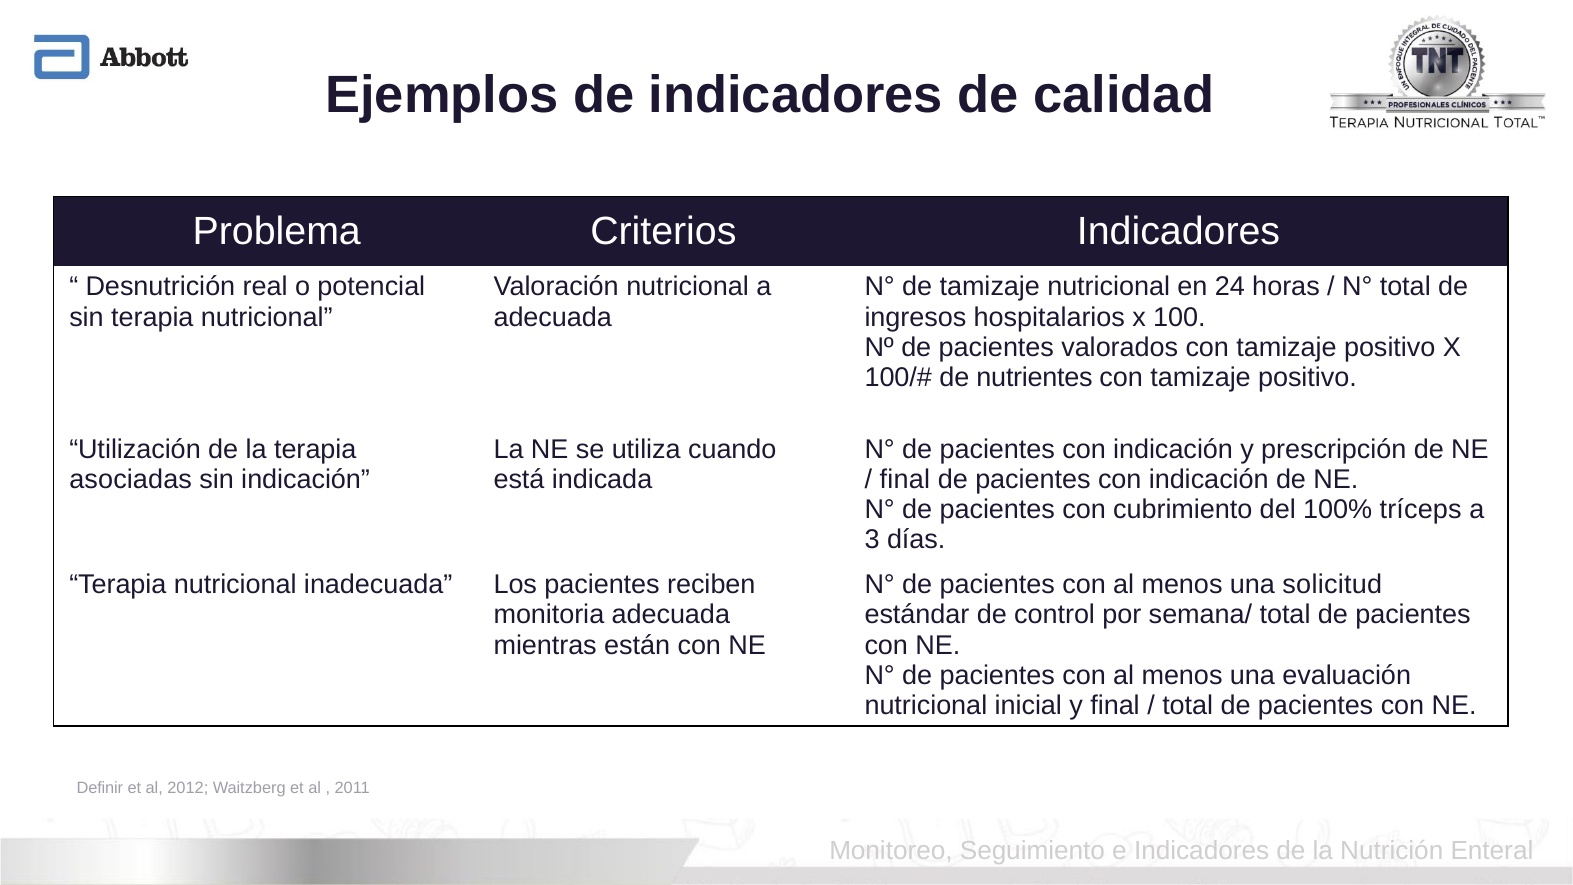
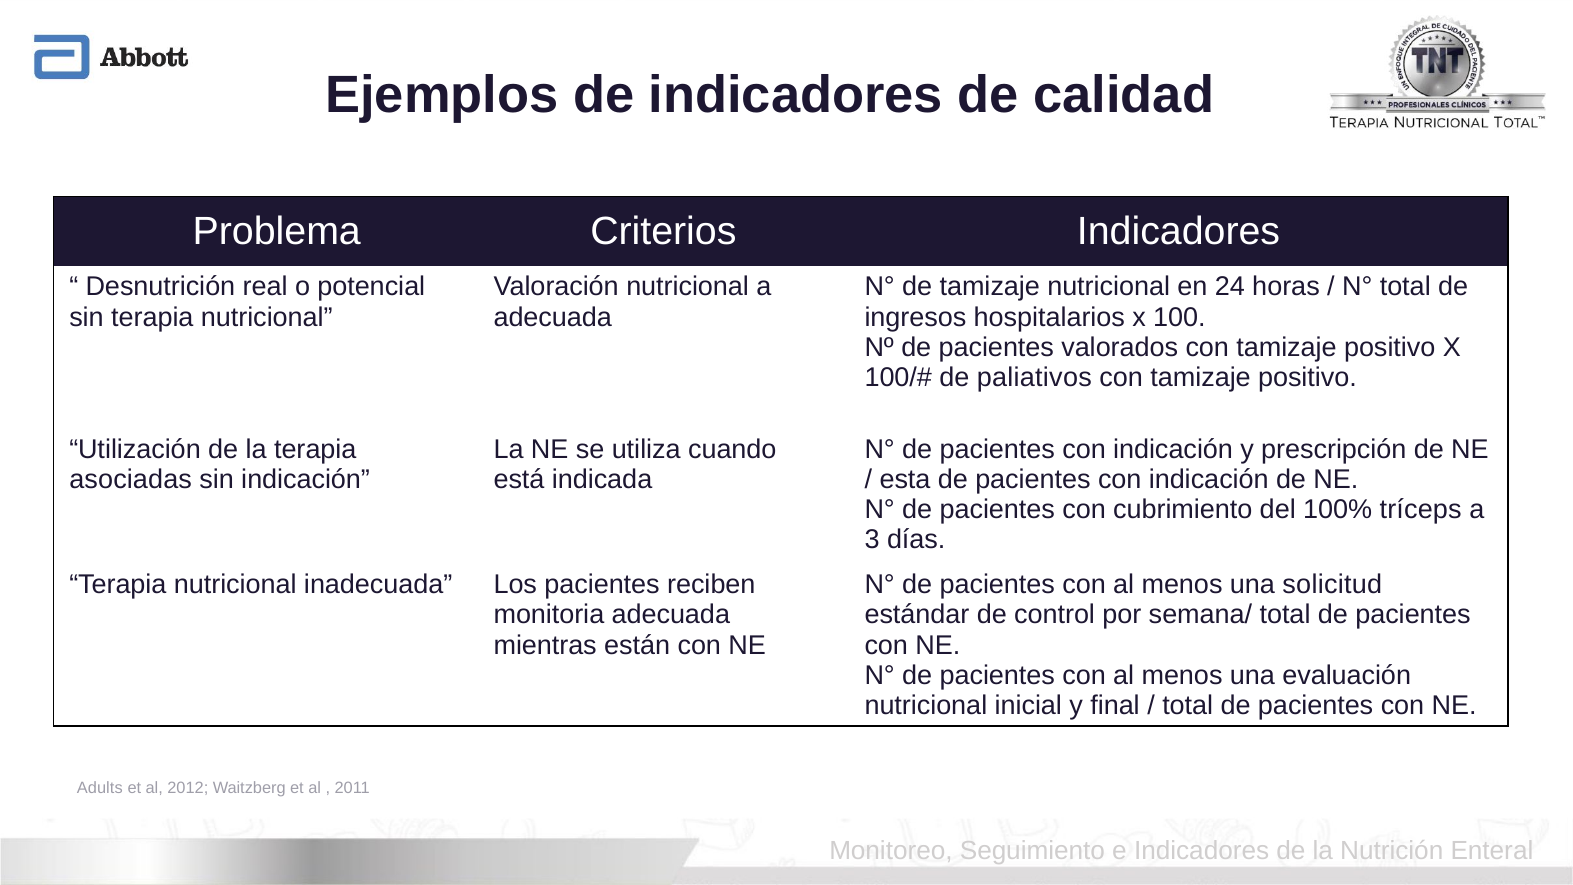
nutrientes: nutrientes -> paliativos
final at (905, 479): final -> esta
Definir: Definir -> Adults
